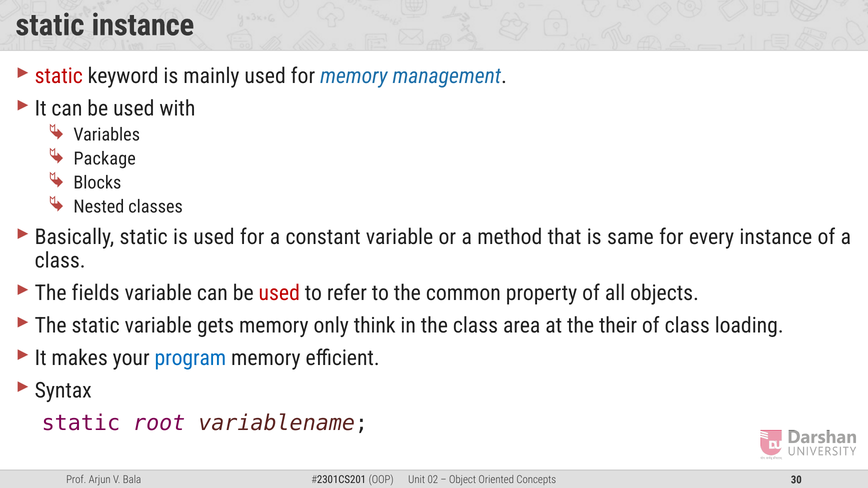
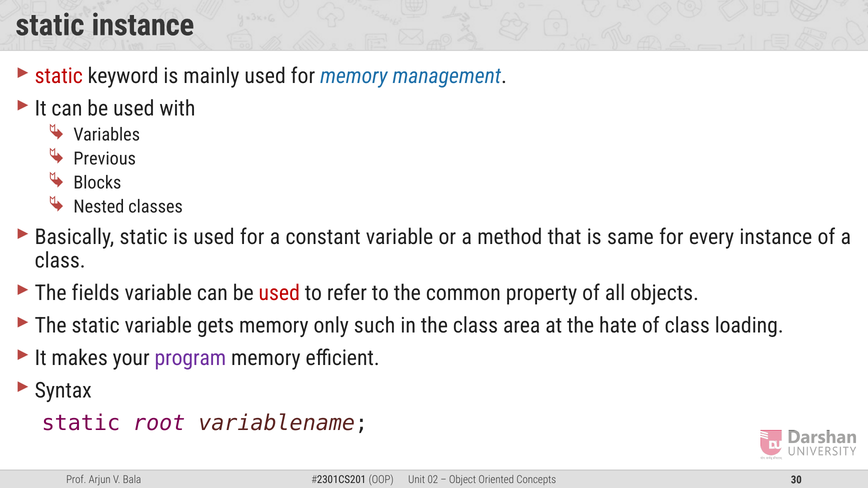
Package: Package -> Previous
think: think -> such
their: their -> hate
program colour: blue -> purple
